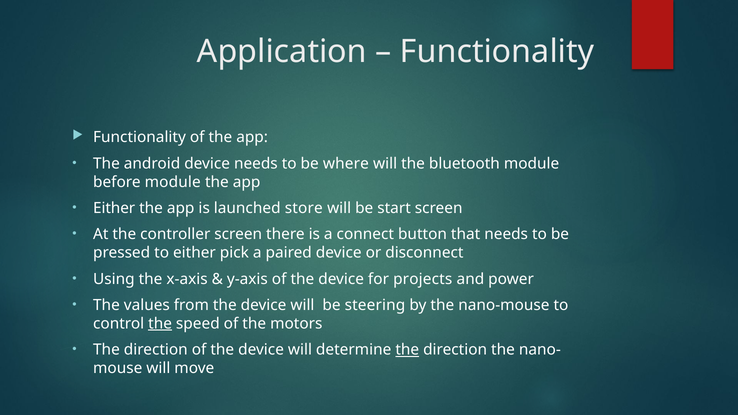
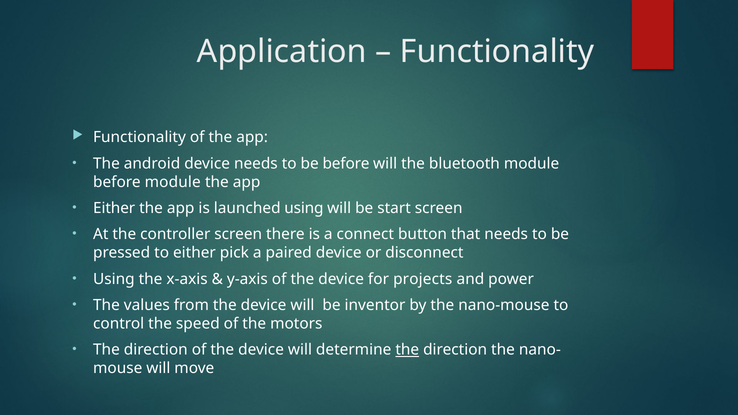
be where: where -> before
launched store: store -> using
steering: steering -> inventor
the at (160, 324) underline: present -> none
